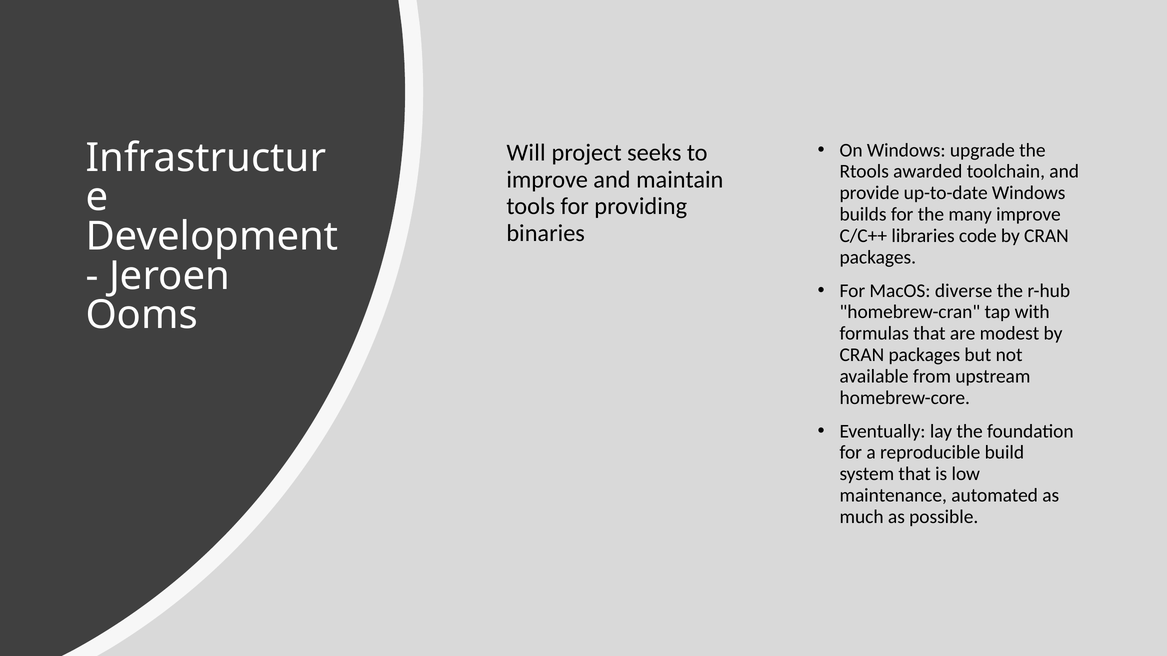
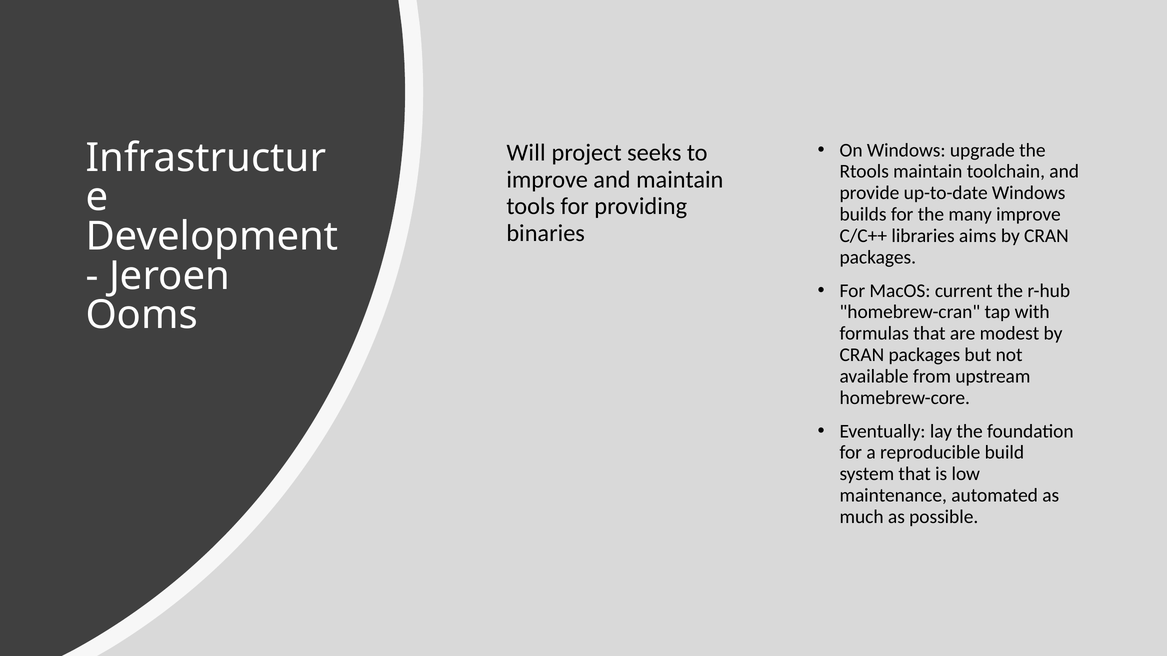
Rtools awarded: awarded -> maintain
code: code -> aims
diverse: diverse -> current
